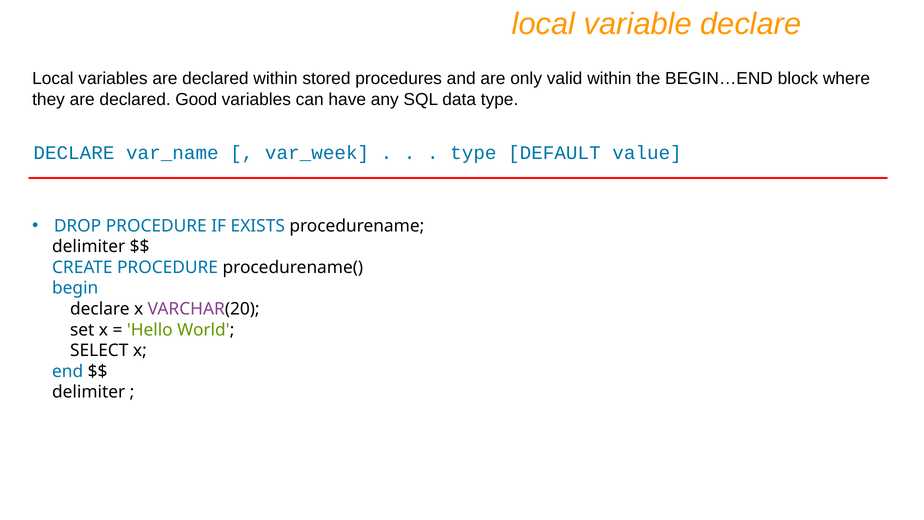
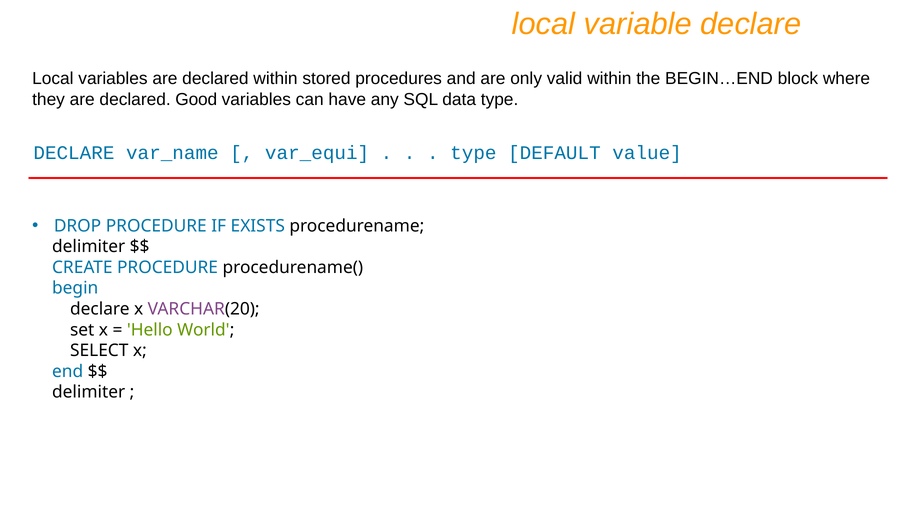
var_week: var_week -> var_equi
